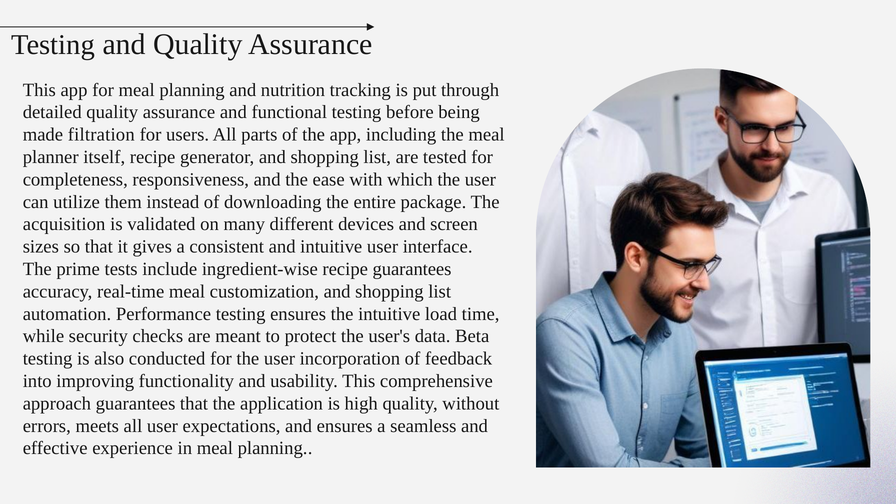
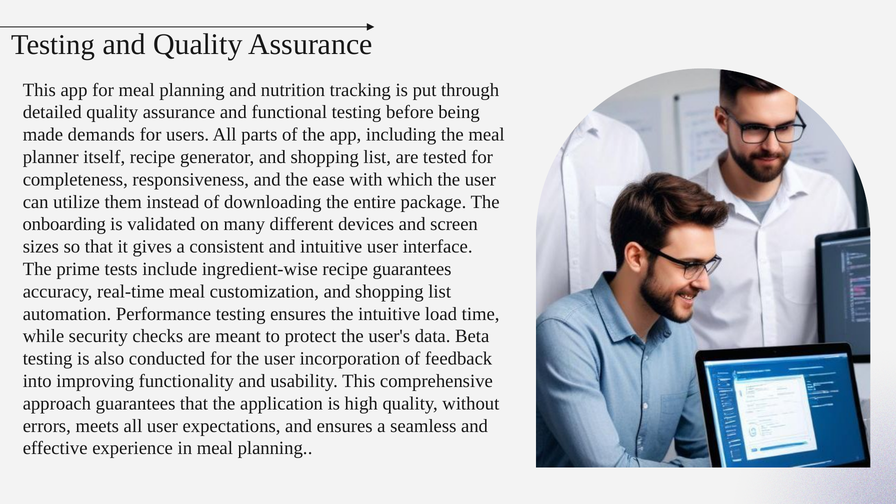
filtration: filtration -> demands
acquisition: acquisition -> onboarding
